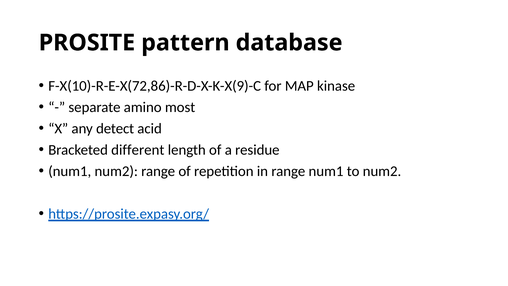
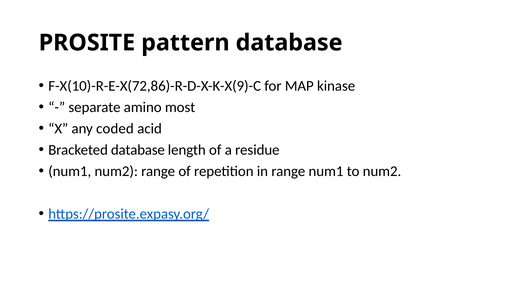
detect: detect -> coded
Bracketed different: different -> database
